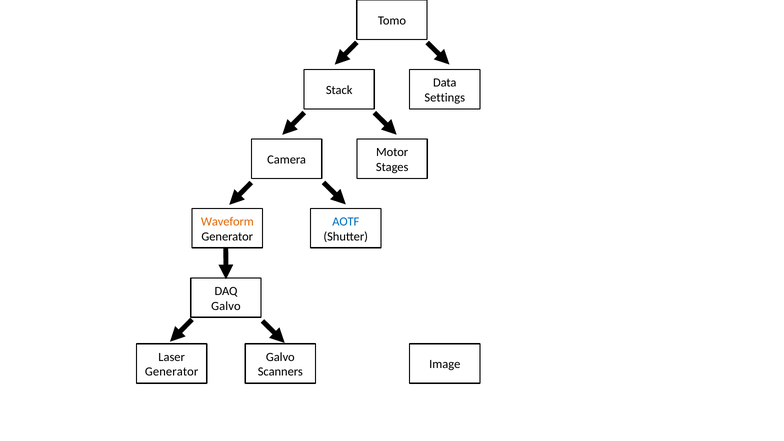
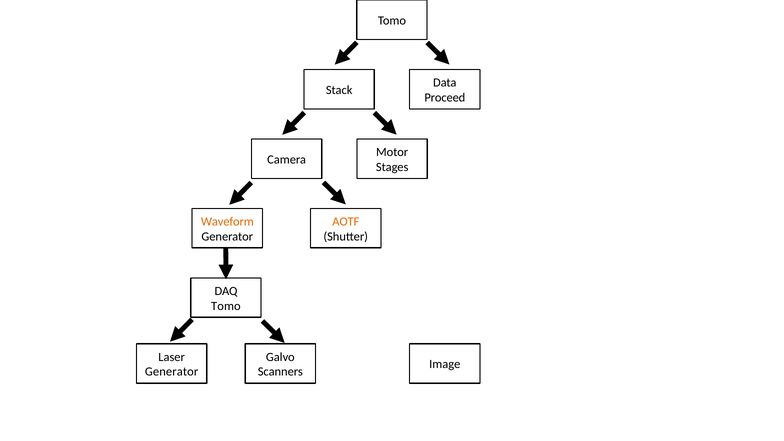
Settings: Settings -> Proceed
AOTF colour: blue -> orange
Galvo at (226, 306): Galvo -> Tomo
